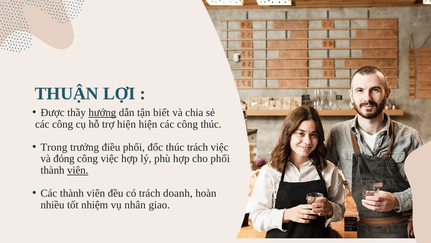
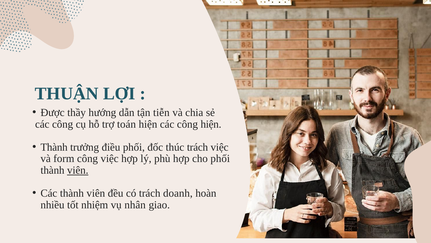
hướng underline: present -> none
biết: biết -> tiễn
trợ hiện: hiện -> toán
công thúc: thúc -> hiện
Trong at (54, 147): Trong -> Thành
đóng: đóng -> form
